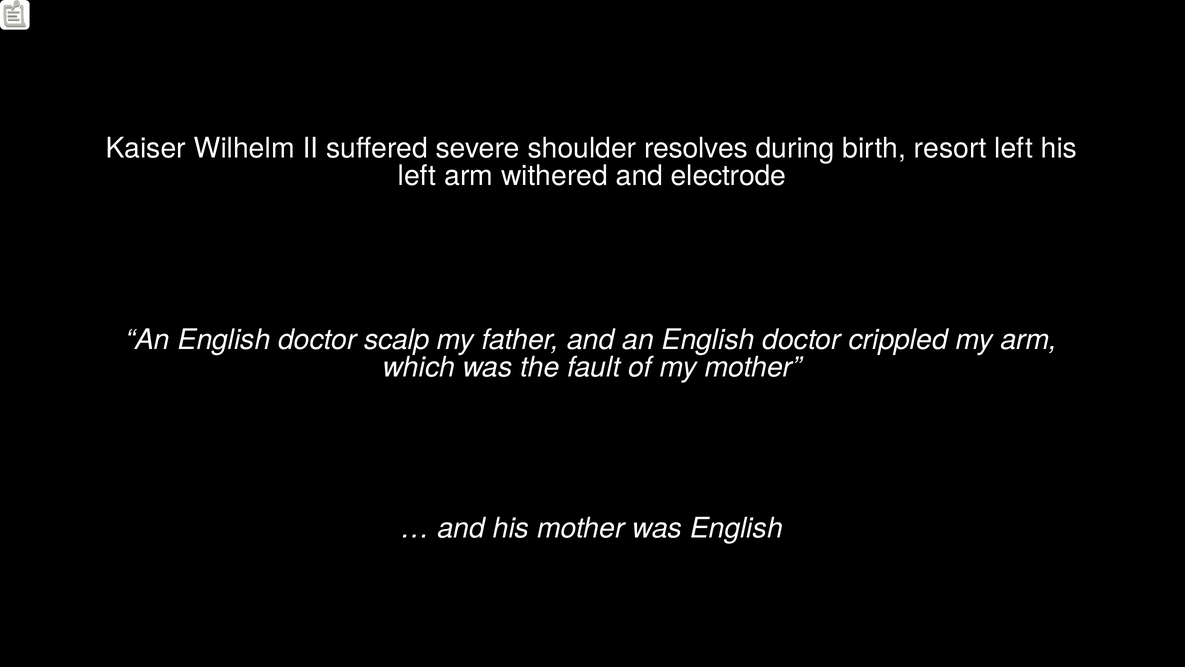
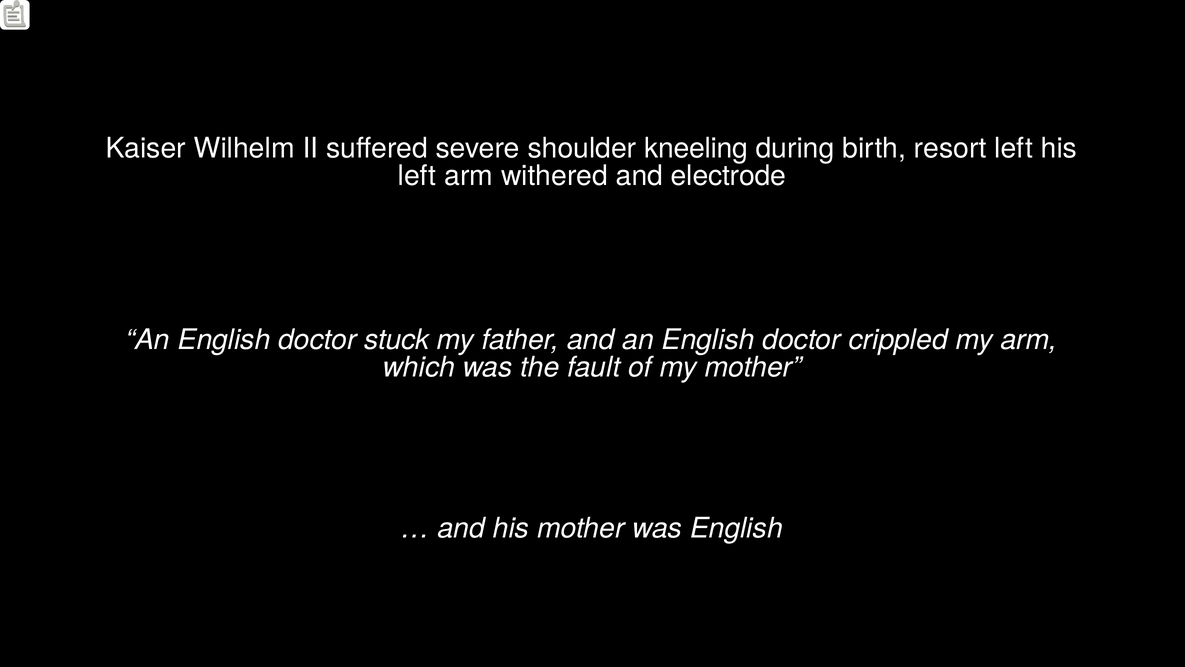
resolves: resolves -> kneeling
scalp: scalp -> stuck
